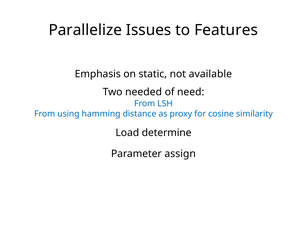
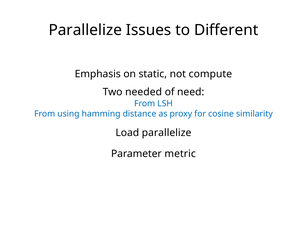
Features: Features -> Different
available: available -> compute
Load determine: determine -> parallelize
assign: assign -> metric
